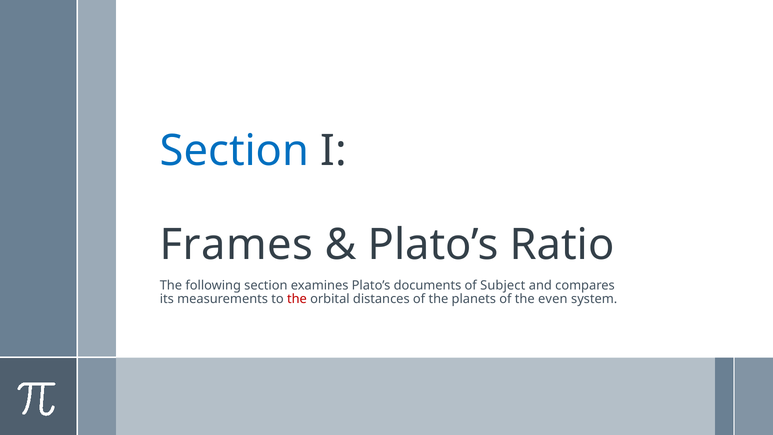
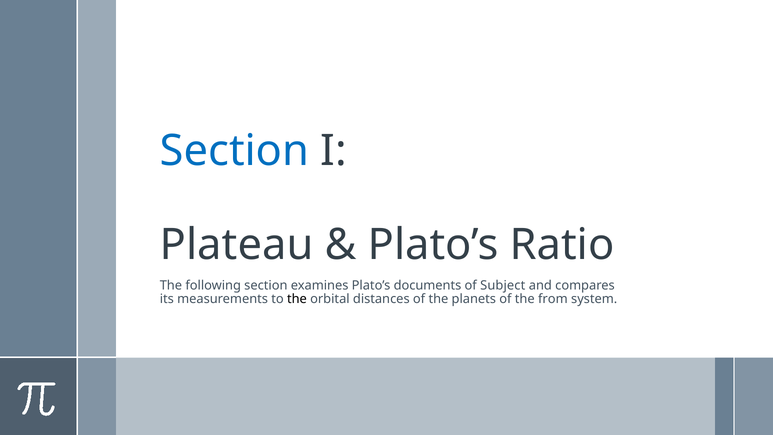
Frames: Frames -> Plateau
the at (297, 299) colour: red -> black
even: even -> from
